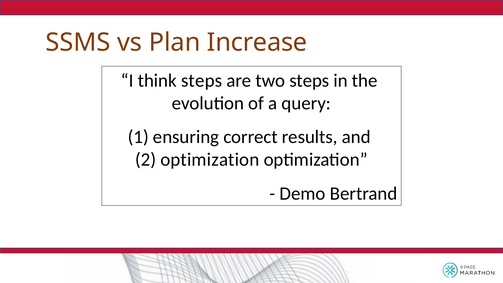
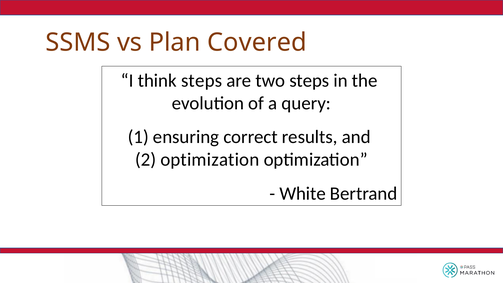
Increase: Increase -> Covered
Demo: Demo -> White
